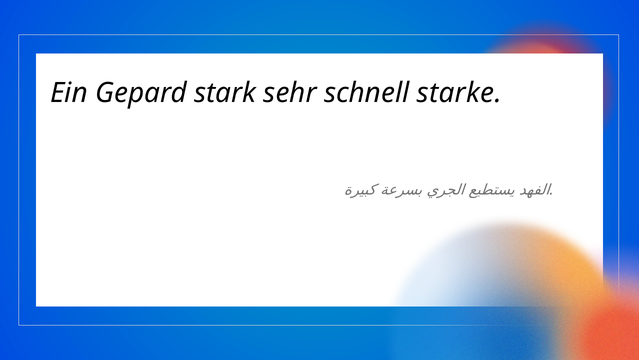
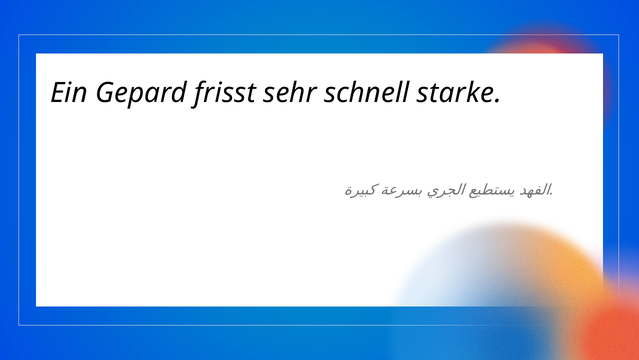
stark: stark -> frisst
